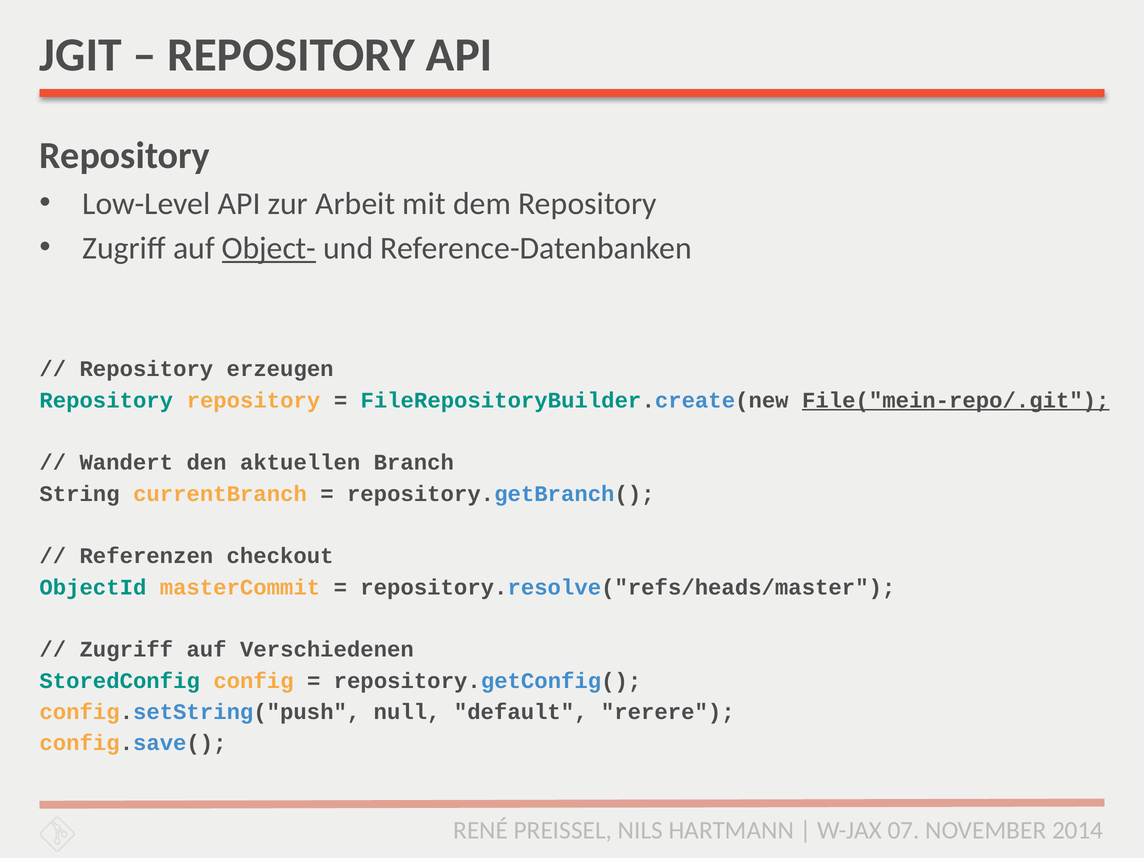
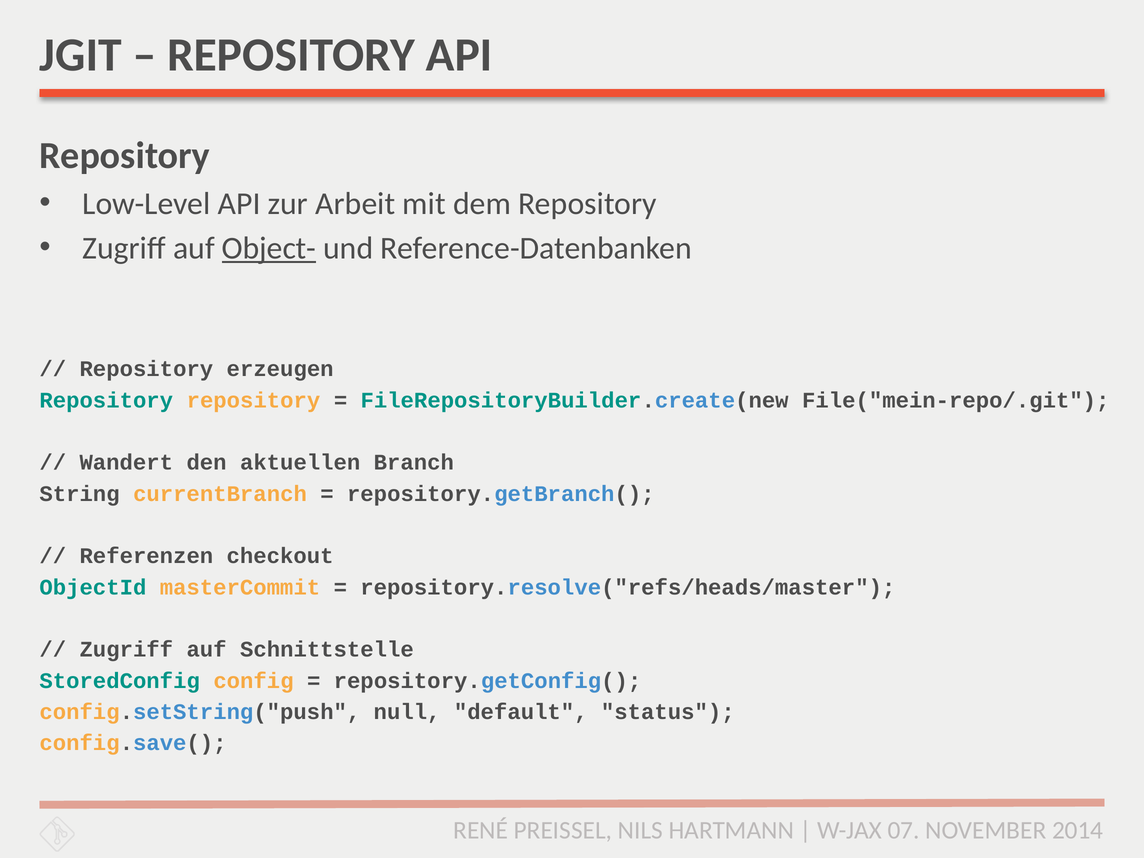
File("mein-repo/.git underline: present -> none
Verschiedenen: Verschiedenen -> Schnittstelle
rerere: rerere -> status
